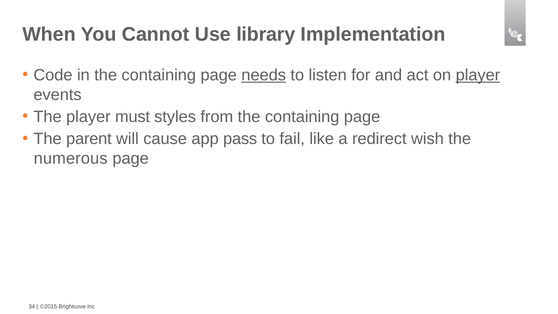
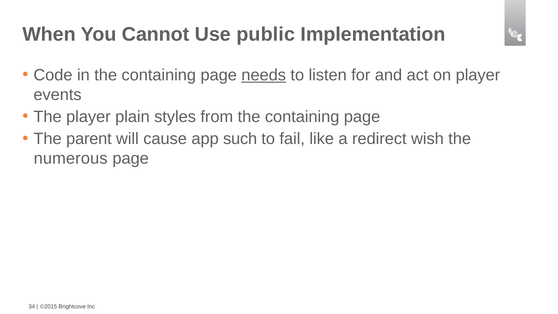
library: library -> public
player at (478, 75) underline: present -> none
must: must -> plain
pass: pass -> such
